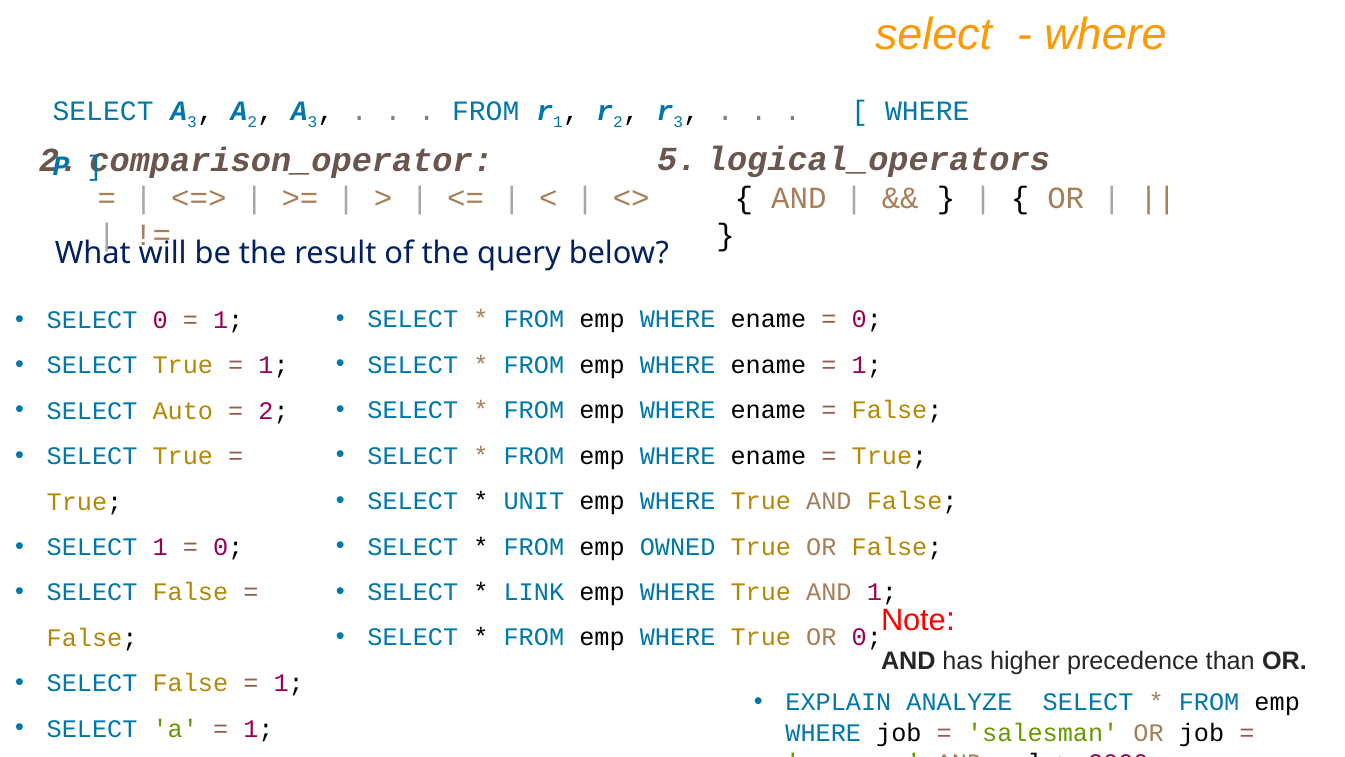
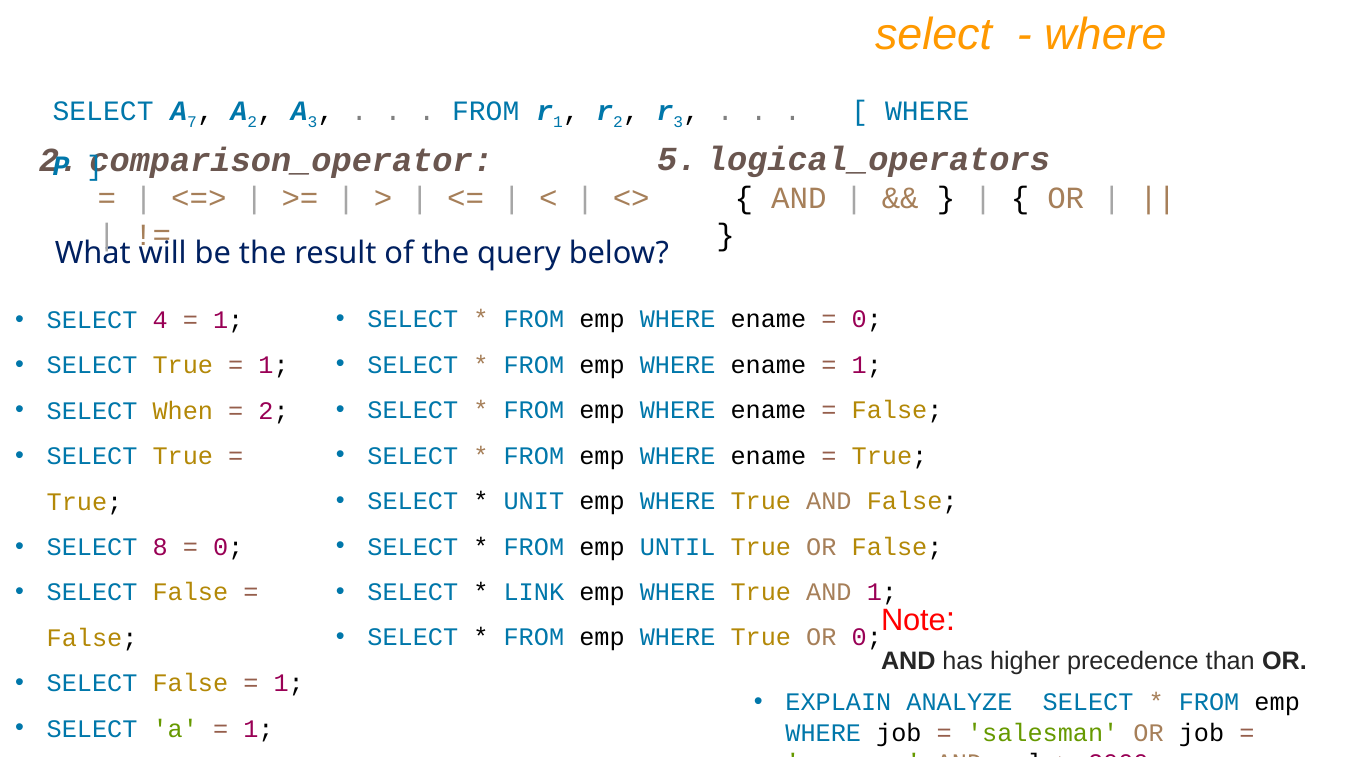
SELECT A 3: 3 -> 7
SELECT 0: 0 -> 4
Auto: Auto -> When
OWNED: OWNED -> UNTIL
SELECT 1: 1 -> 8
